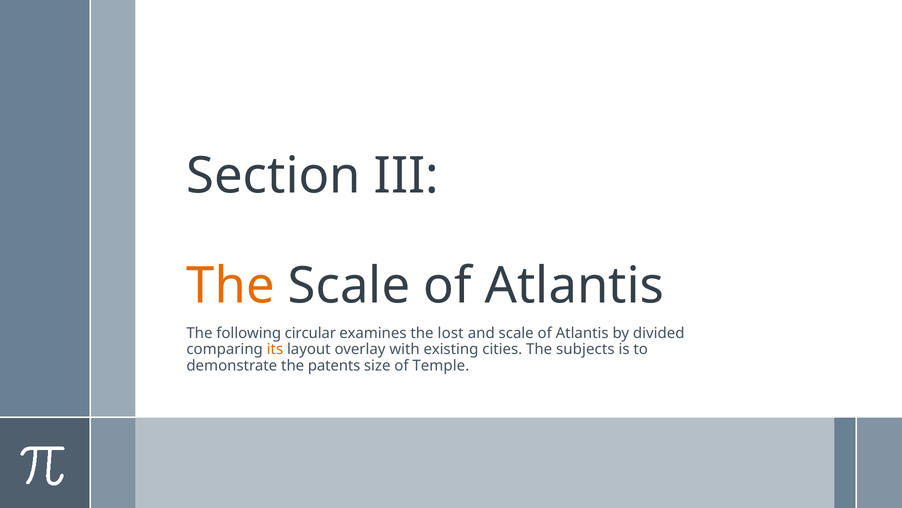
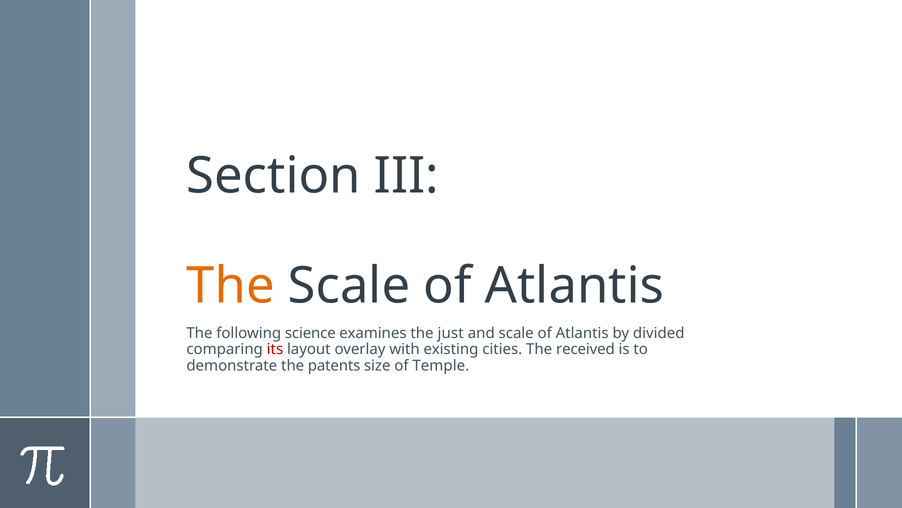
circular: circular -> science
lost: lost -> just
its colour: orange -> red
subjects: subjects -> received
